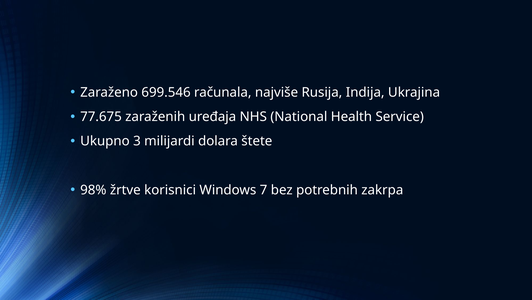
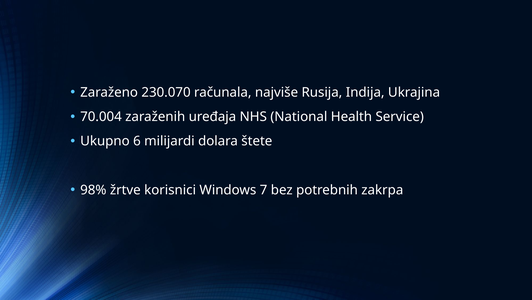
699.546: 699.546 -> 230.070
77.675: 77.675 -> 70.004
3: 3 -> 6
